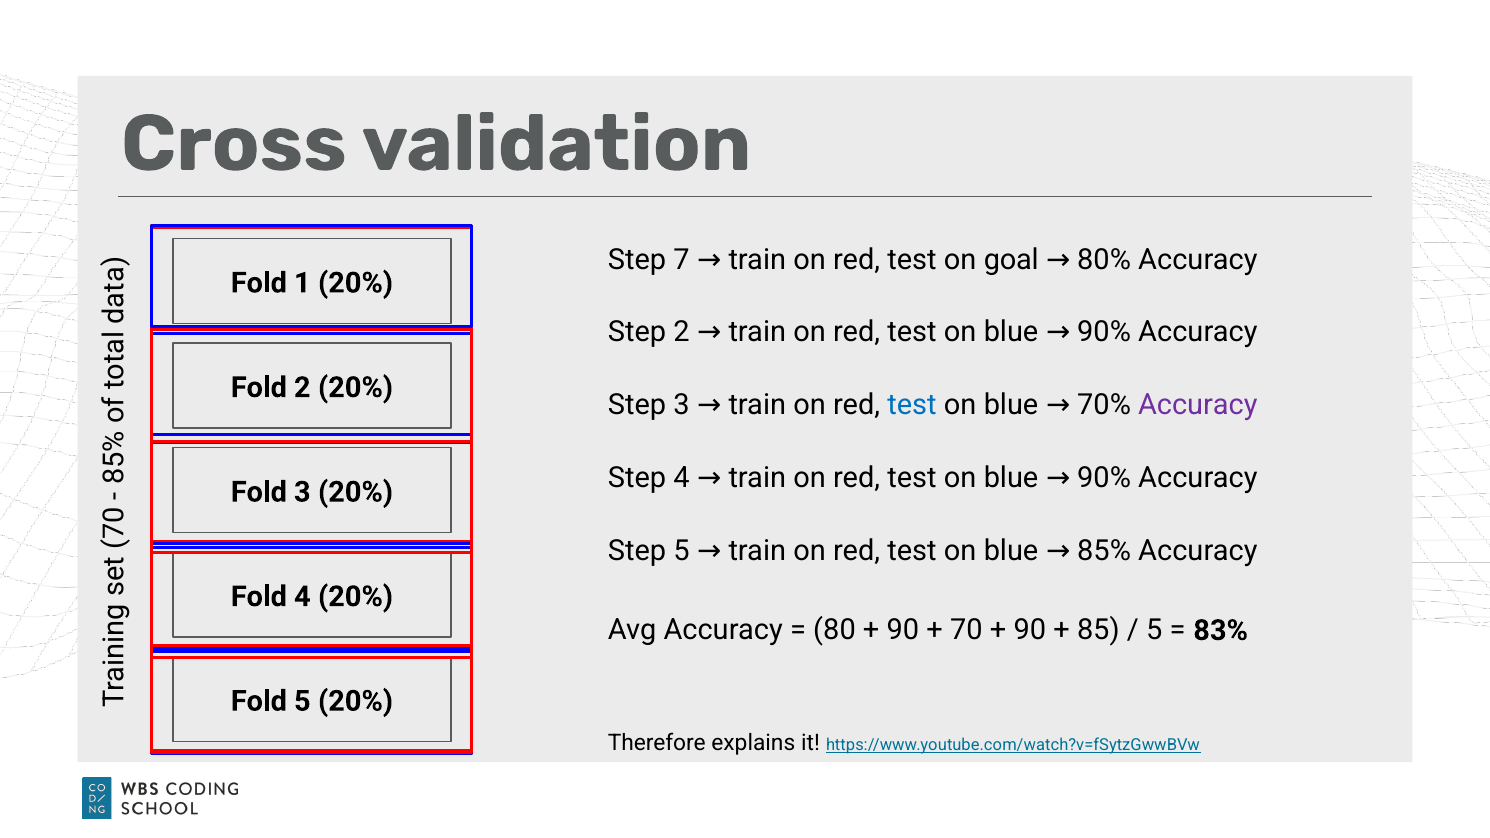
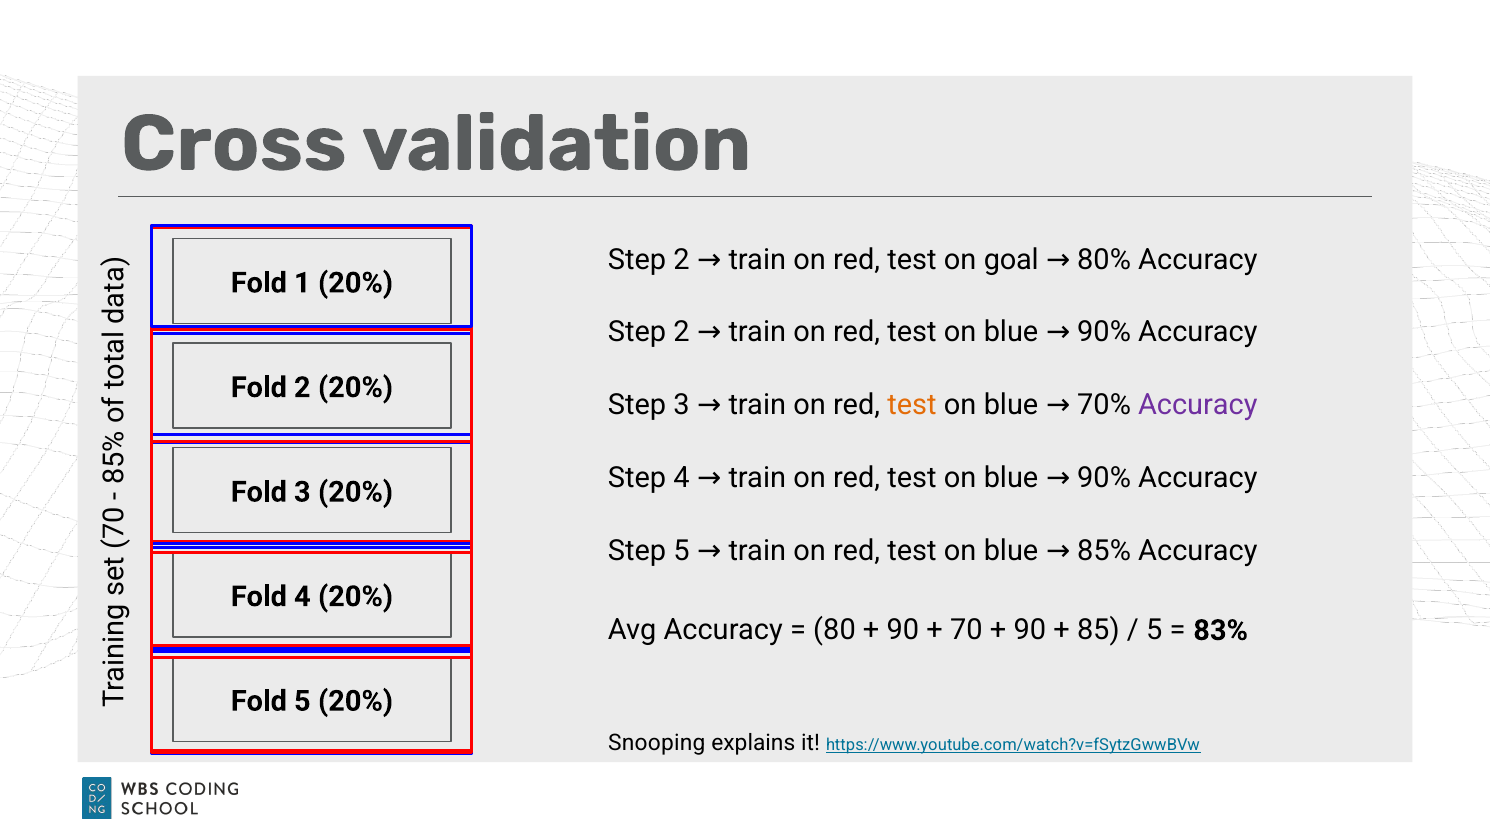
7 at (682, 260): 7 -> 2
test at (912, 405) colour: blue -> orange
Therefore: Therefore -> Snooping
